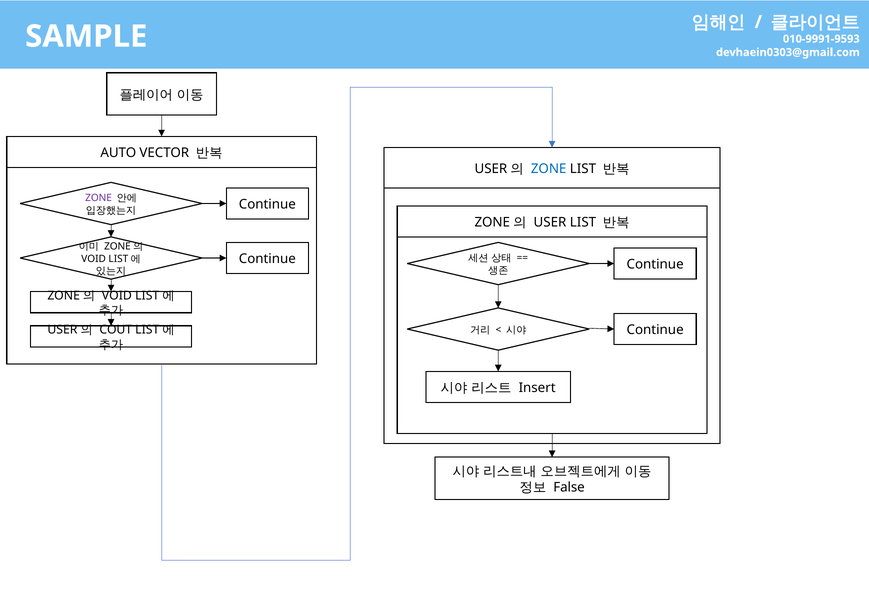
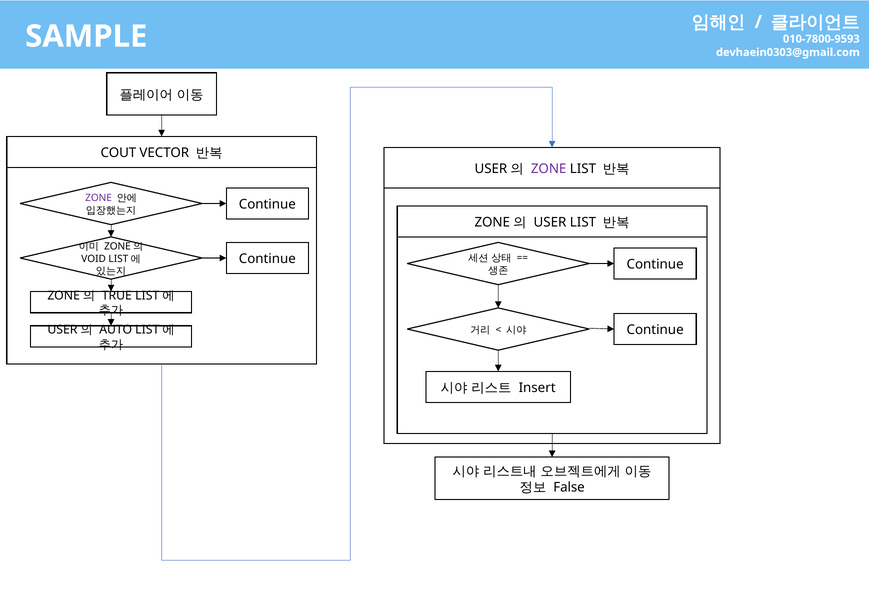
010-9991-9593: 010-9991-9593 -> 010-7800-9593
AUTO: AUTO -> COUT
ZONE at (549, 169) colour: blue -> purple
VOID at (117, 295): VOID -> TRUE
COUT: COUT -> AUTO
